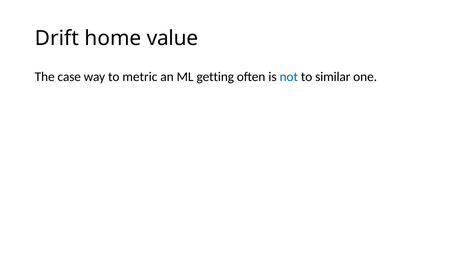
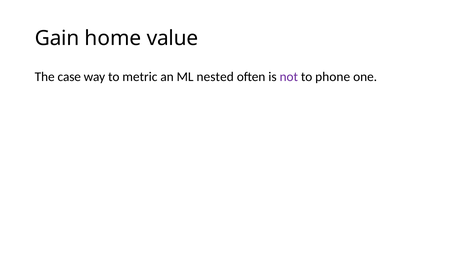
Drift: Drift -> Gain
getting: getting -> nested
not colour: blue -> purple
similar: similar -> phone
